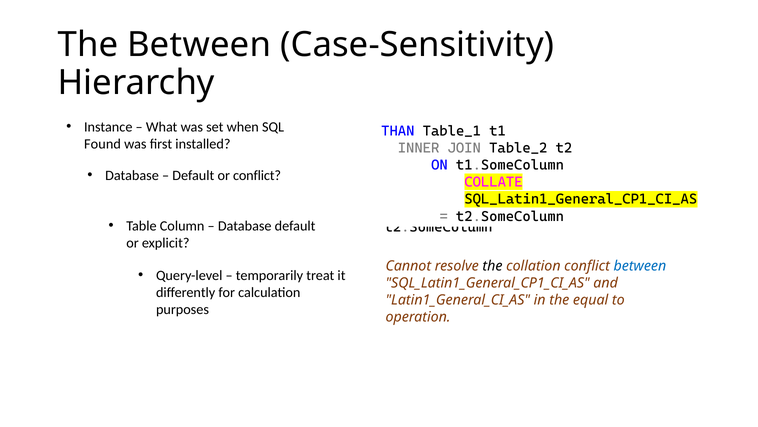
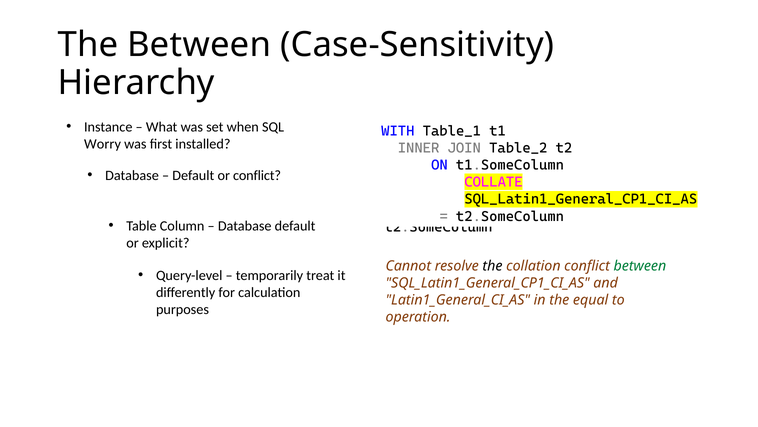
THAN: THAN -> WITH
Found: Found -> Worry
between at (640, 266) colour: blue -> green
